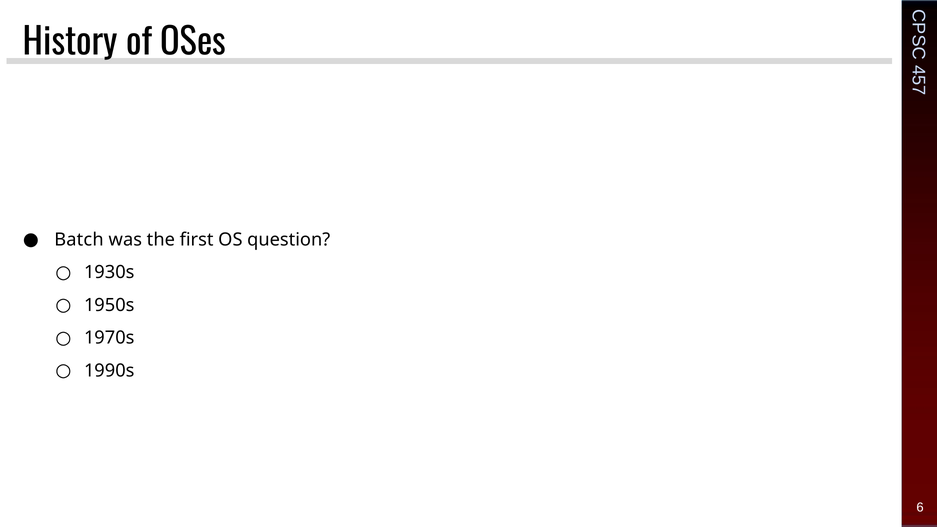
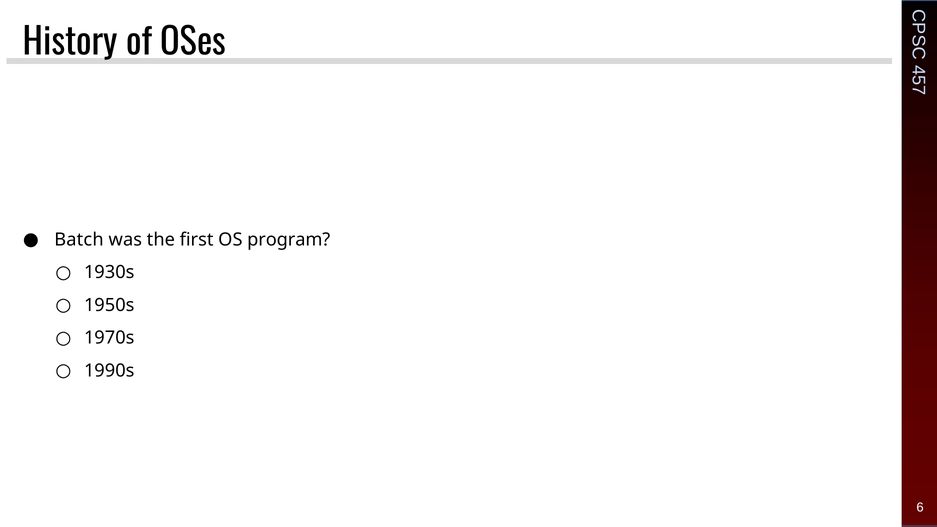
question: question -> program
